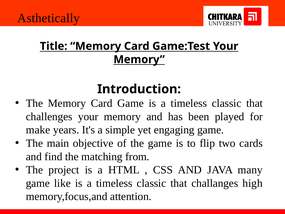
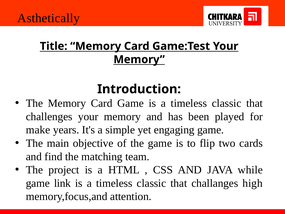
from: from -> team
many: many -> while
like: like -> link
